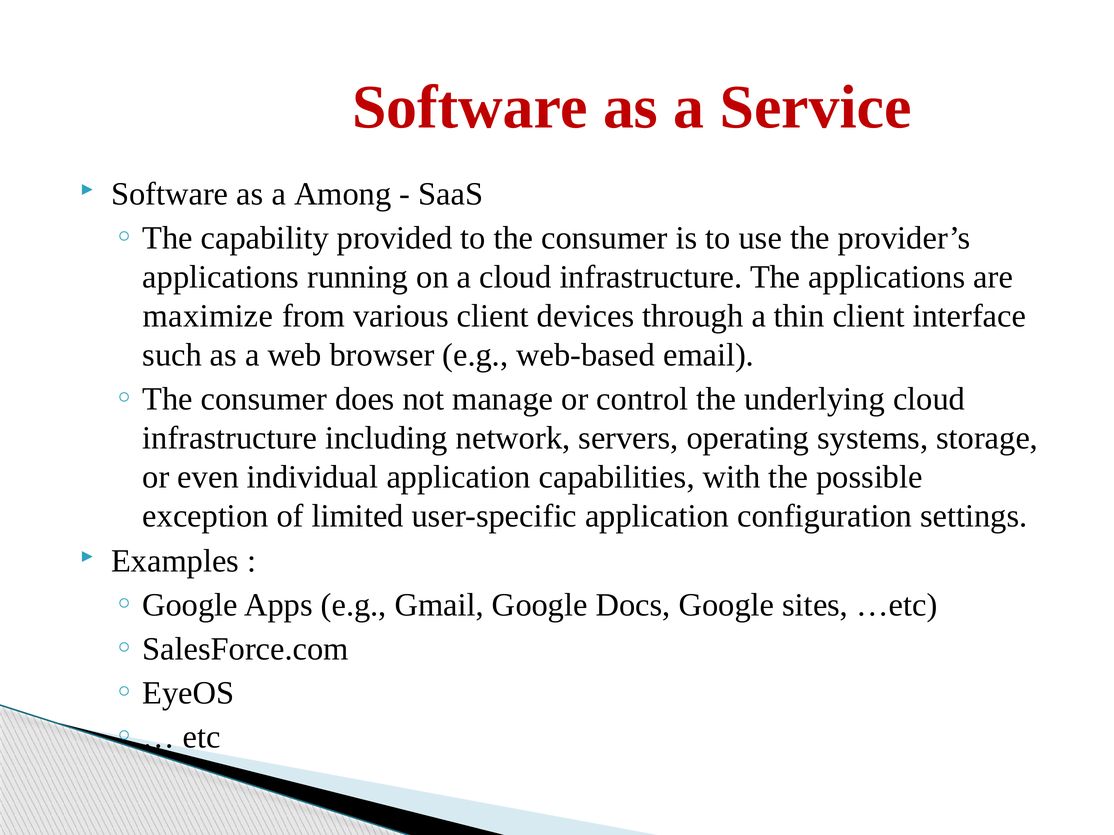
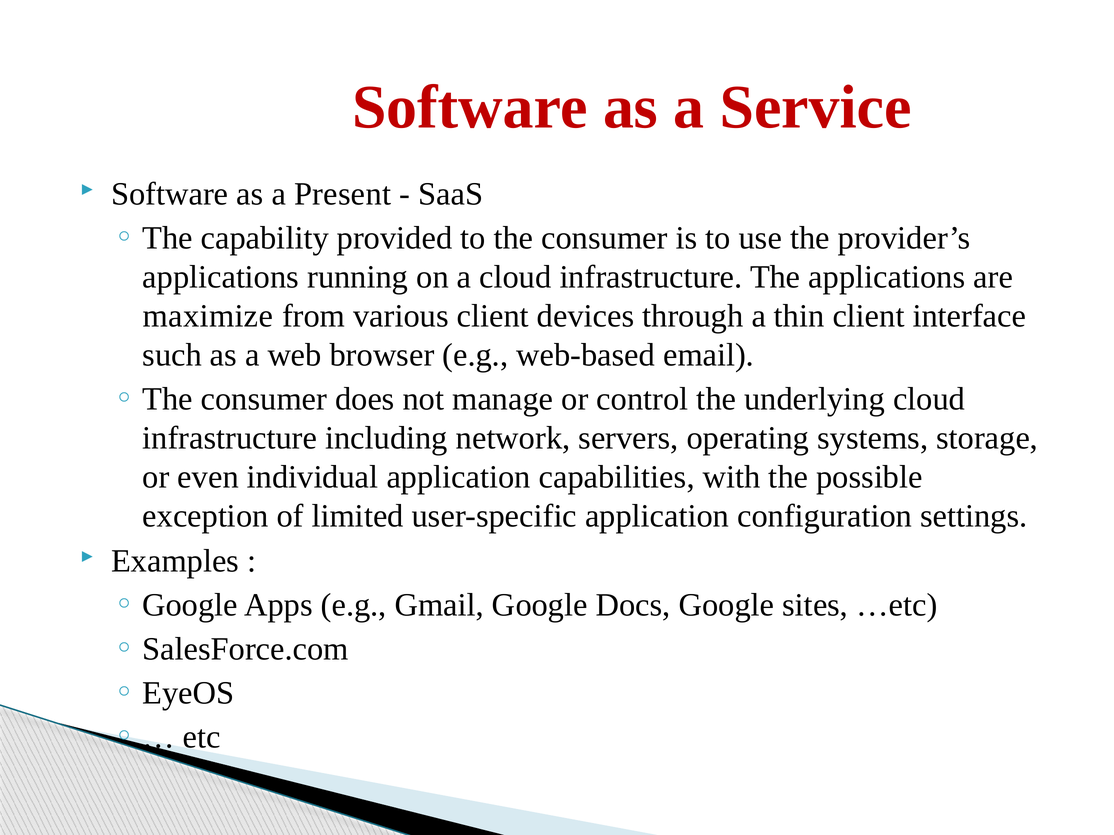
Among: Among -> Present
